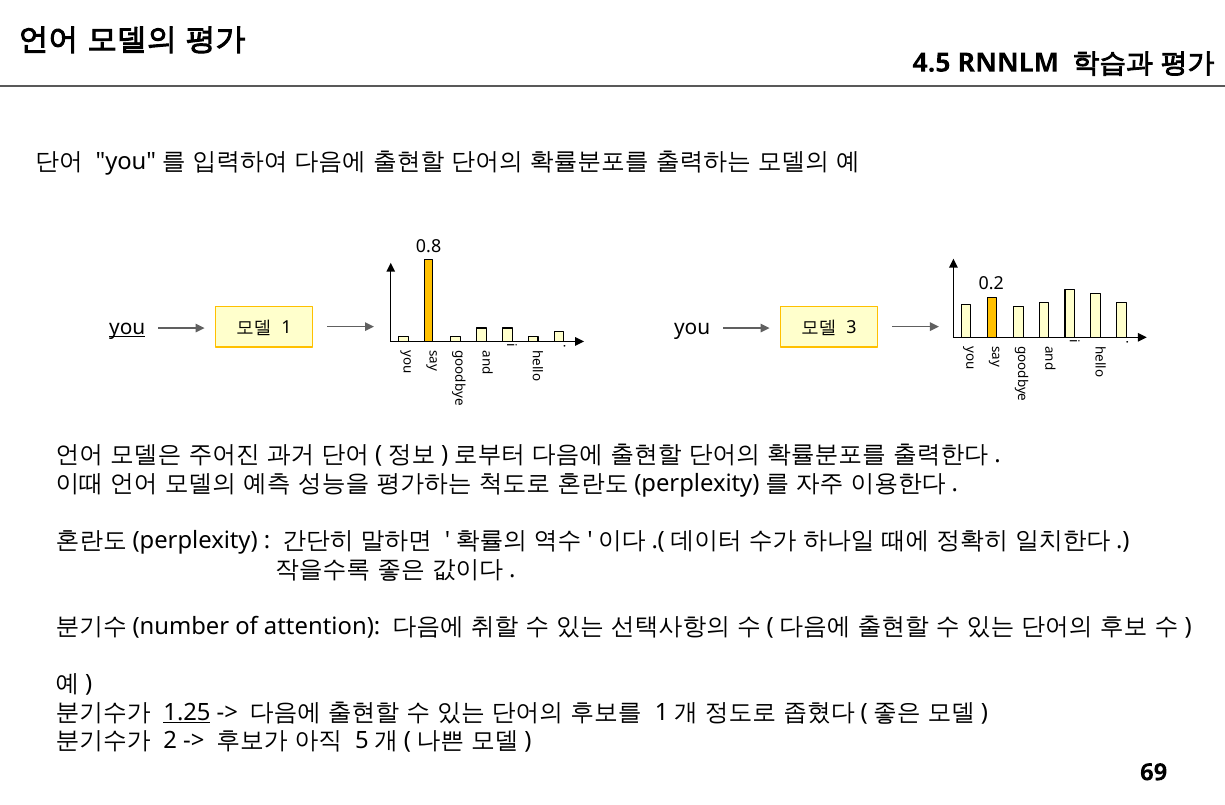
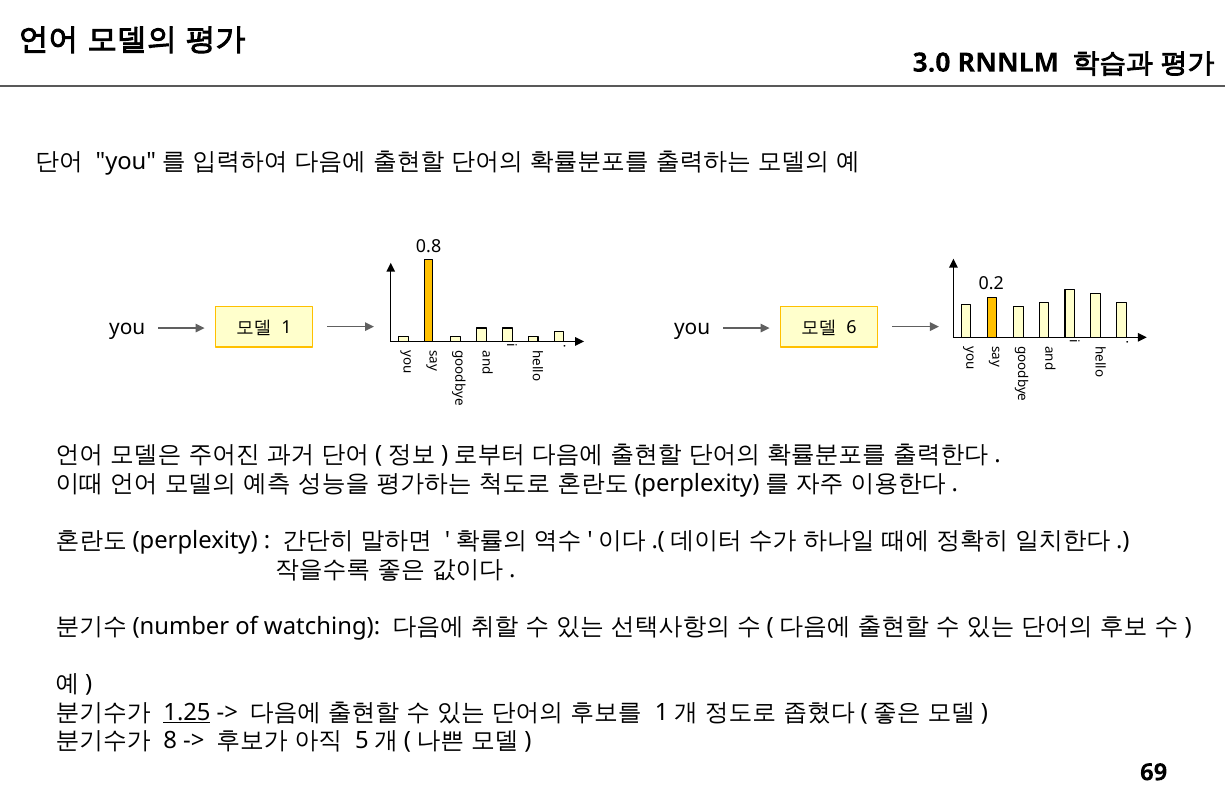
4.5: 4.5 -> 3.0
3: 3 -> 6
you at (127, 328) underline: present -> none
attention: attention -> watching
2: 2 -> 8
